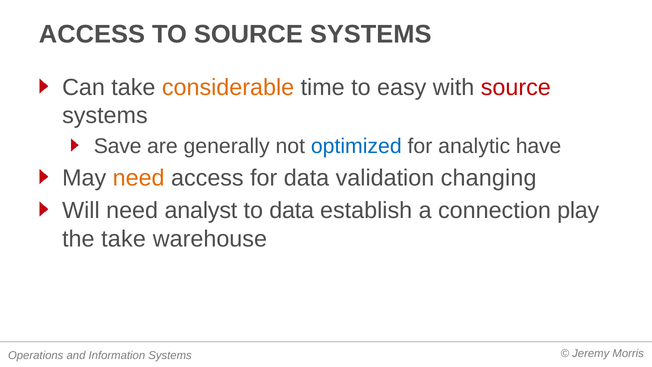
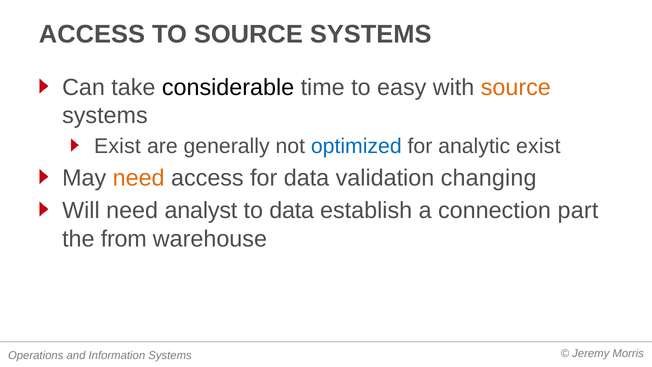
considerable colour: orange -> black
source at (516, 88) colour: red -> orange
Save at (118, 146): Save -> Exist
analytic have: have -> exist
play: play -> part
the take: take -> from
